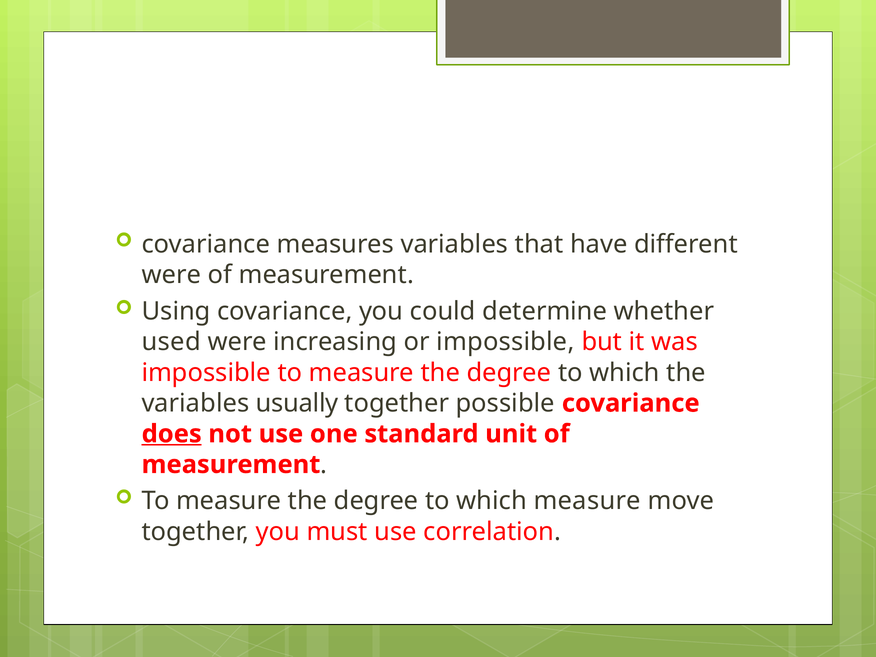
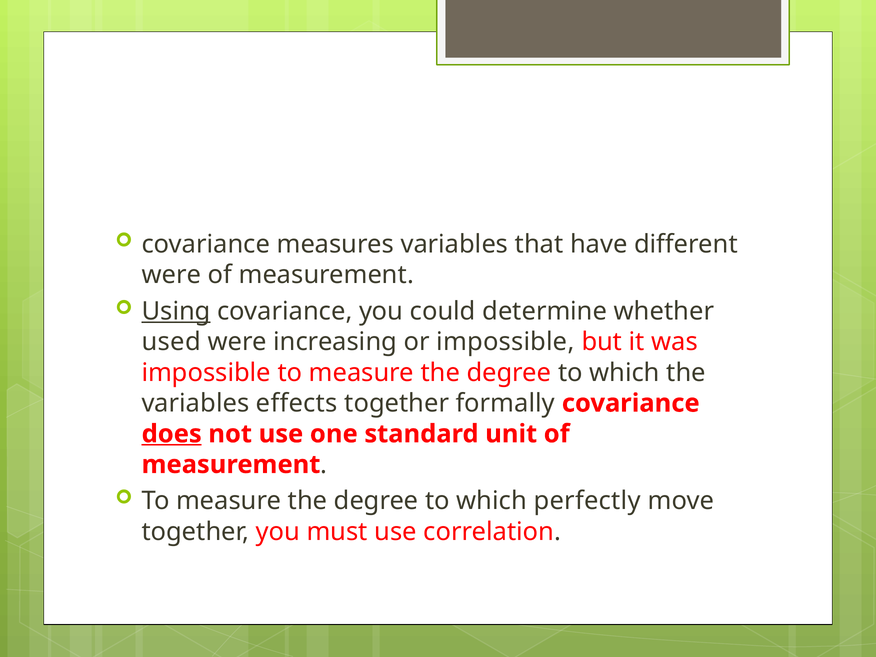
Using underline: none -> present
usually: usually -> effects
possible: possible -> formally
which measure: measure -> perfectly
